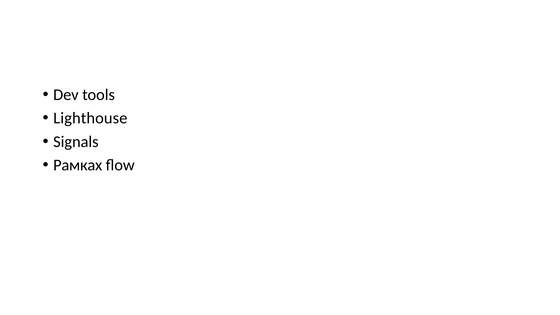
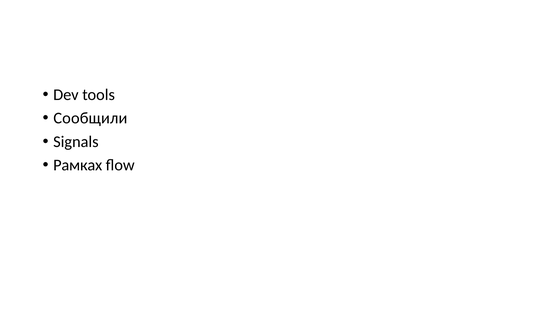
Lighthouse: Lighthouse -> Сообщили
